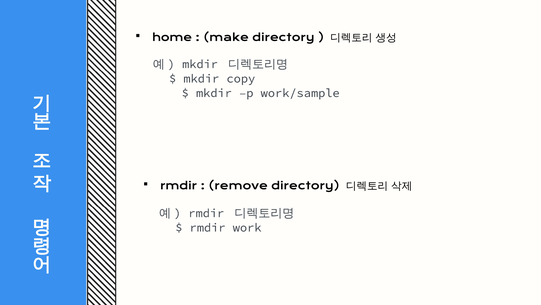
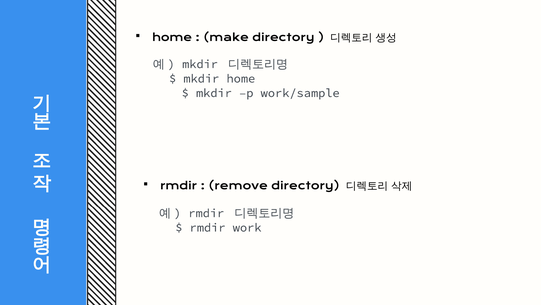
mkdir copy: copy -> home
